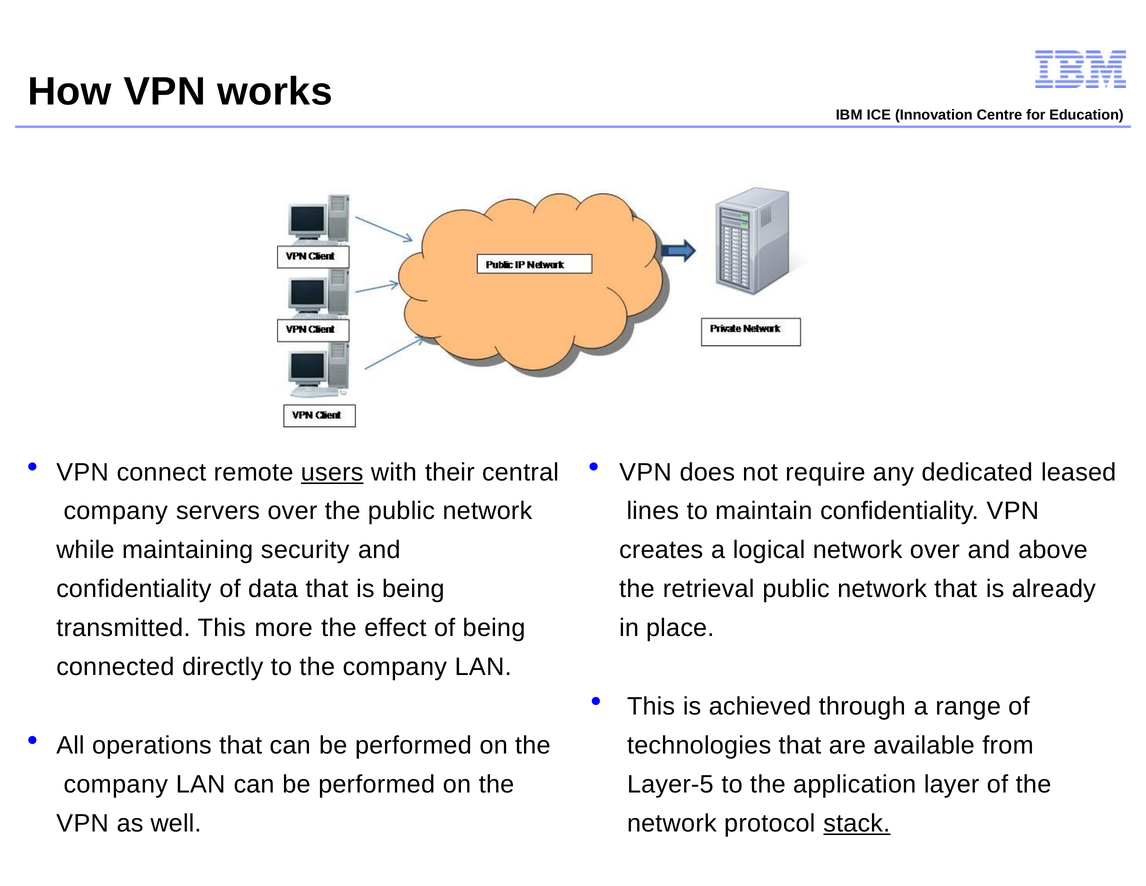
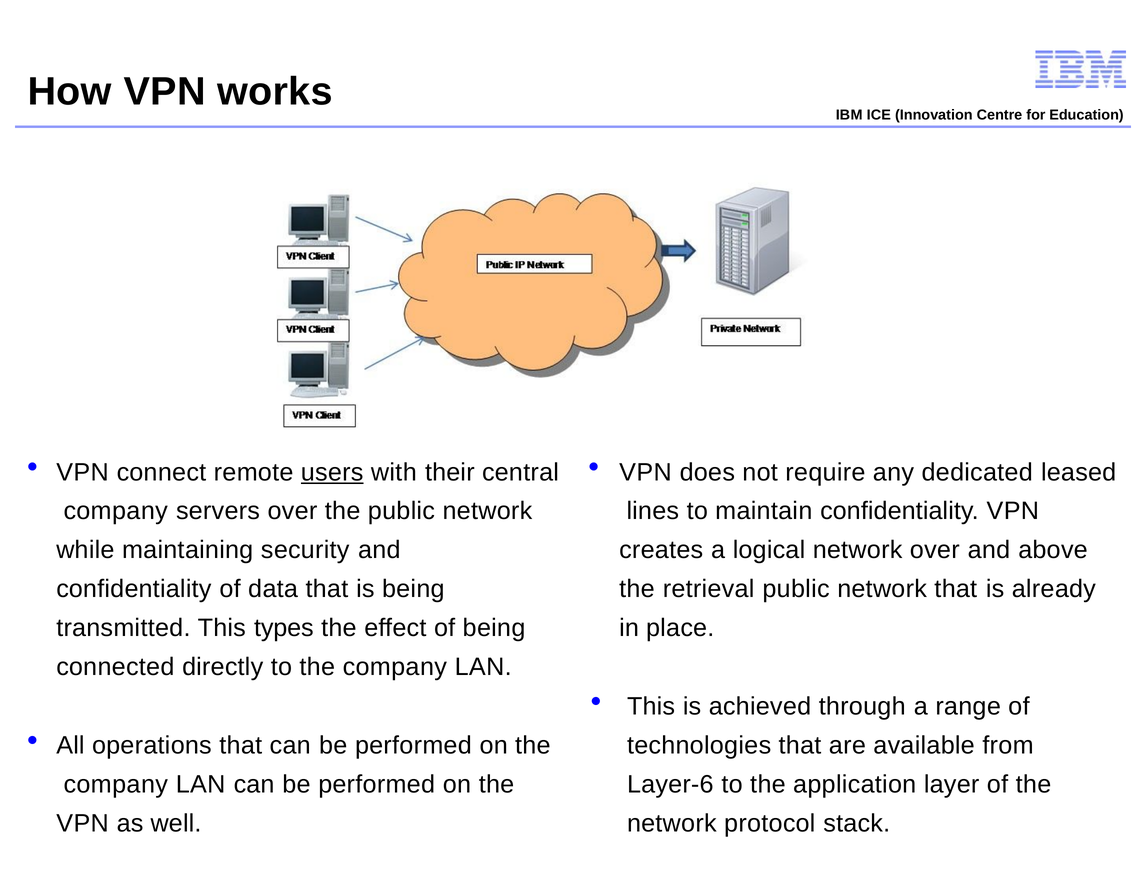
more: more -> types
Layer-5: Layer-5 -> Layer-6
stack underline: present -> none
